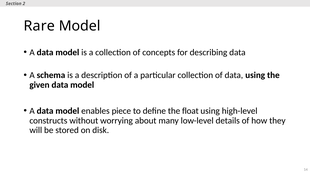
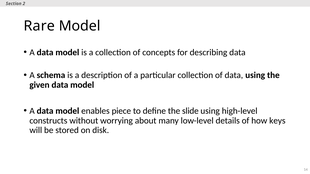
float: float -> slide
they: they -> keys
